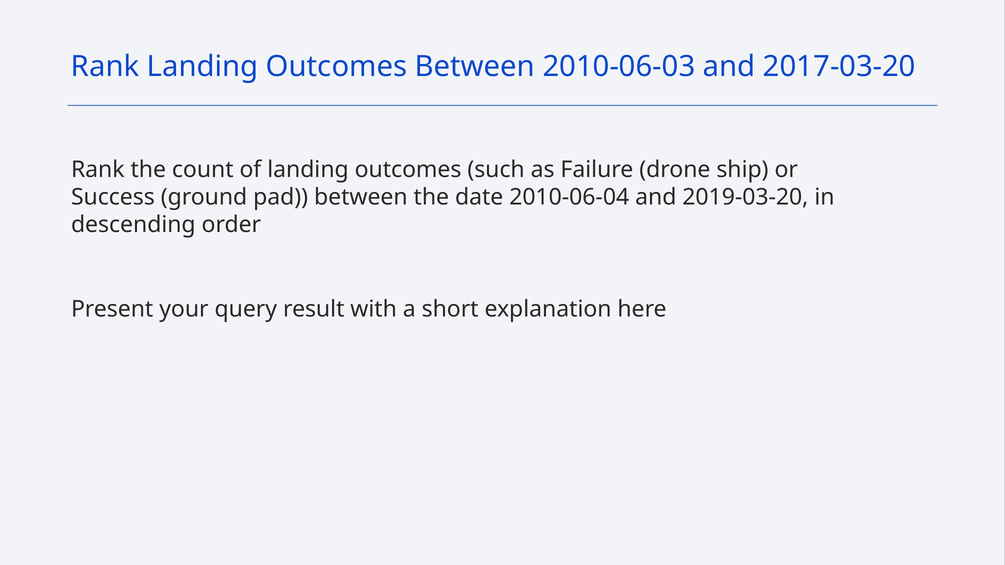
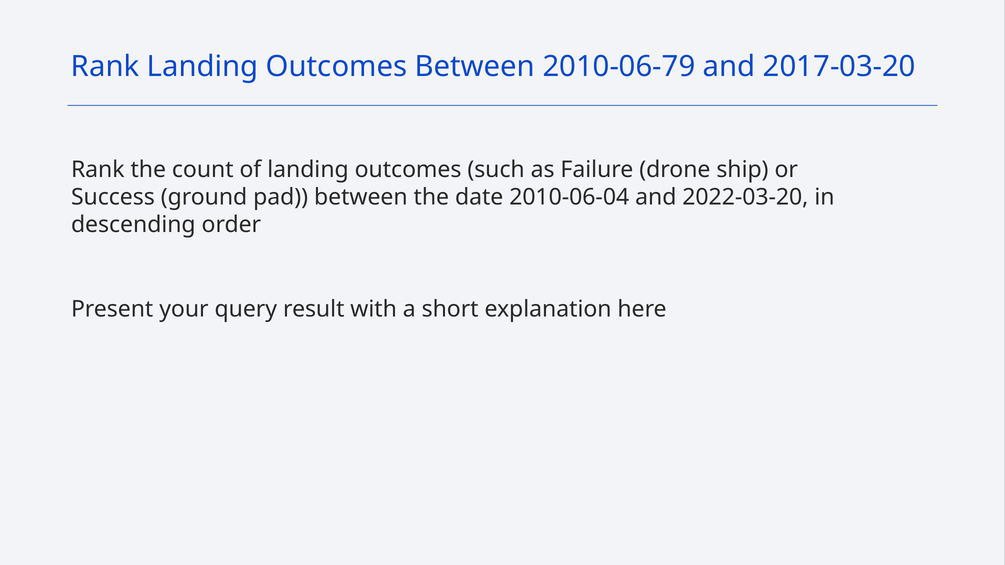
2010-06-03: 2010-06-03 -> 2010-06-79
2019-03-20: 2019-03-20 -> 2022-03-20
